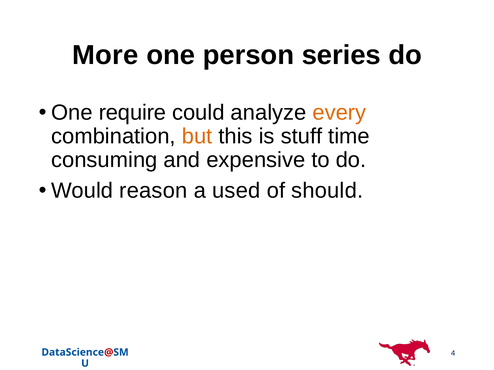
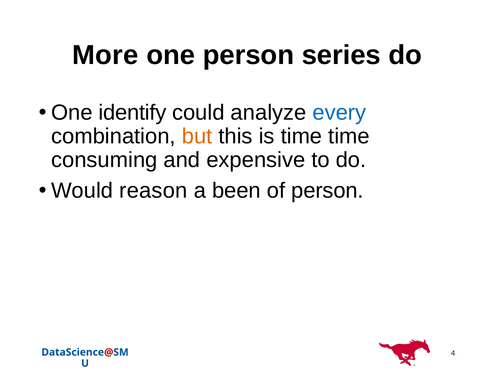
require: require -> identify
every colour: orange -> blue
is stuff: stuff -> time
used: used -> been
of should: should -> person
